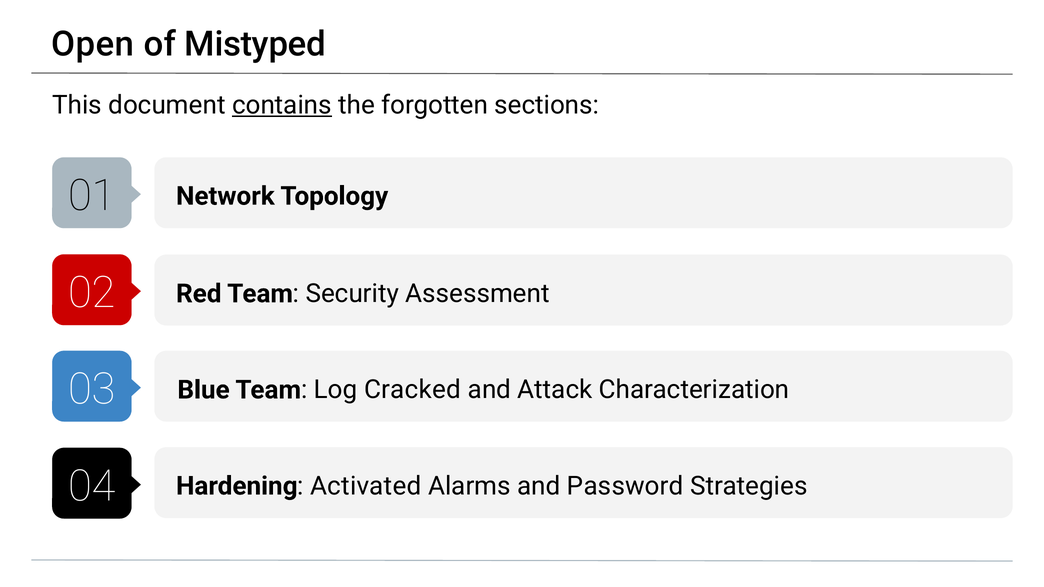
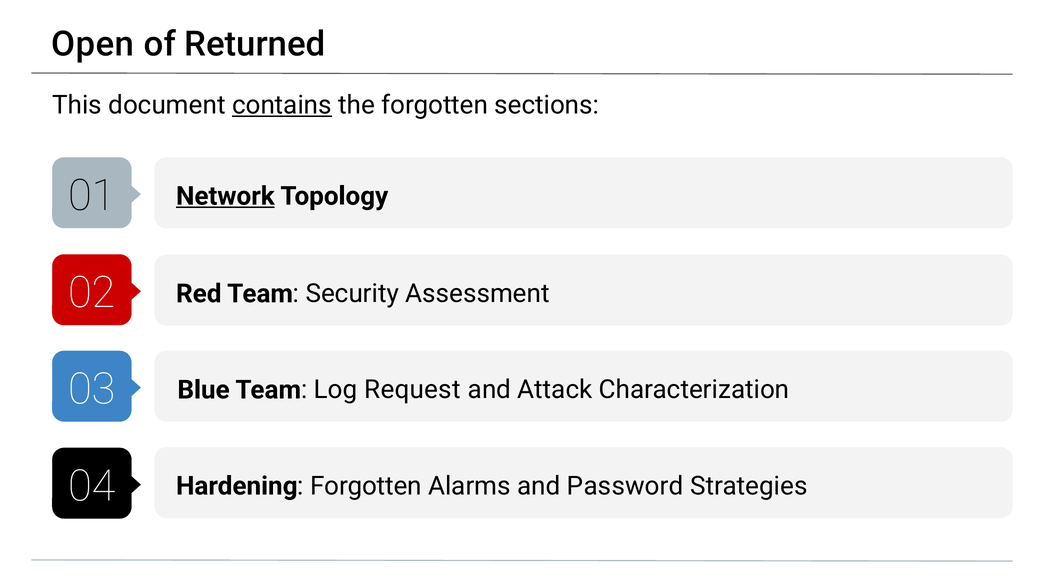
Mistyped: Mistyped -> Returned
Network underline: none -> present
Cracked: Cracked -> Request
Hardening Activated: Activated -> Forgotten
